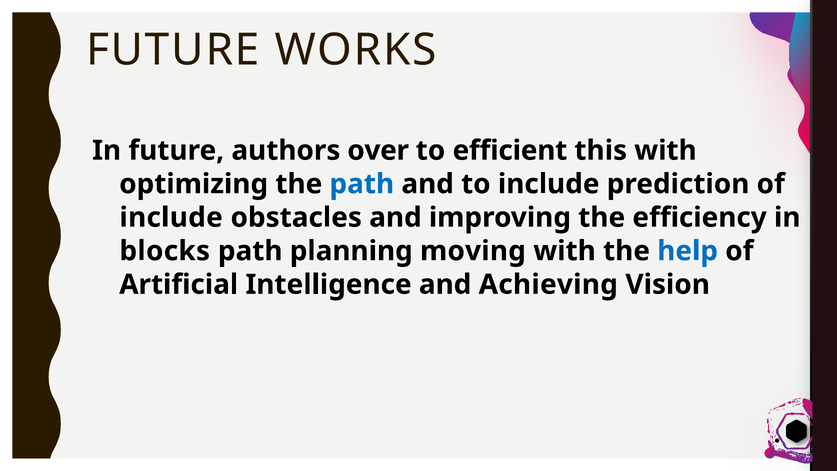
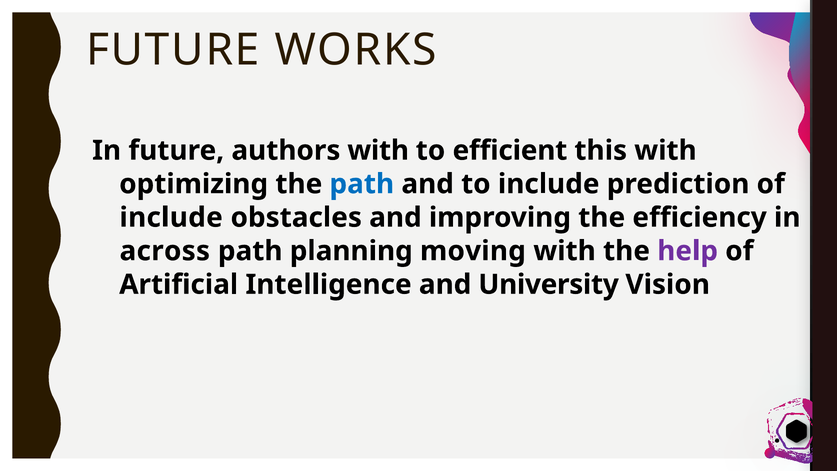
authors over: over -> with
blocks: blocks -> across
help colour: blue -> purple
Achieving: Achieving -> University
